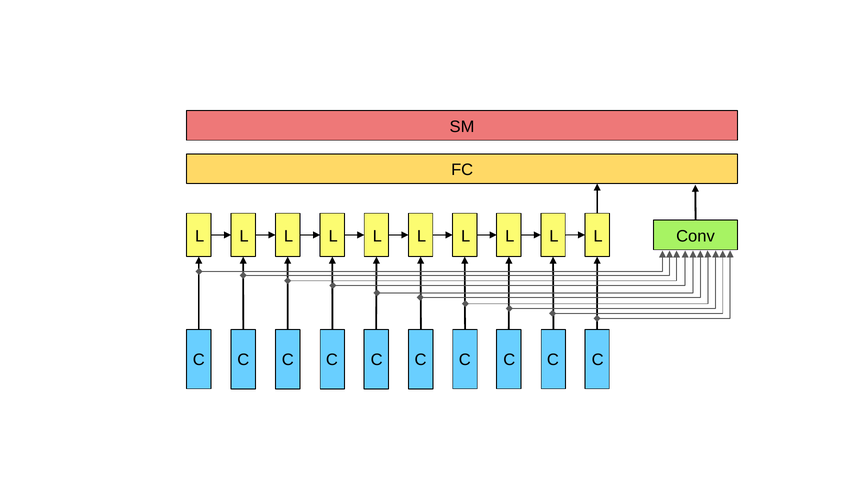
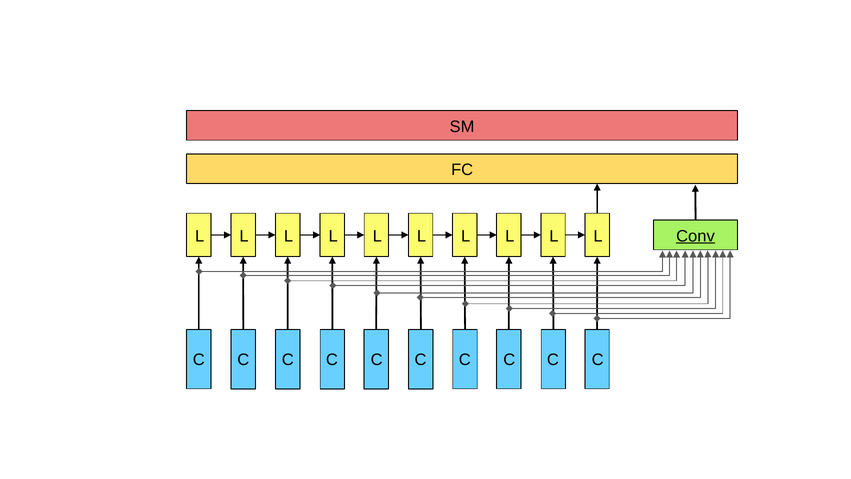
Conv underline: none -> present
